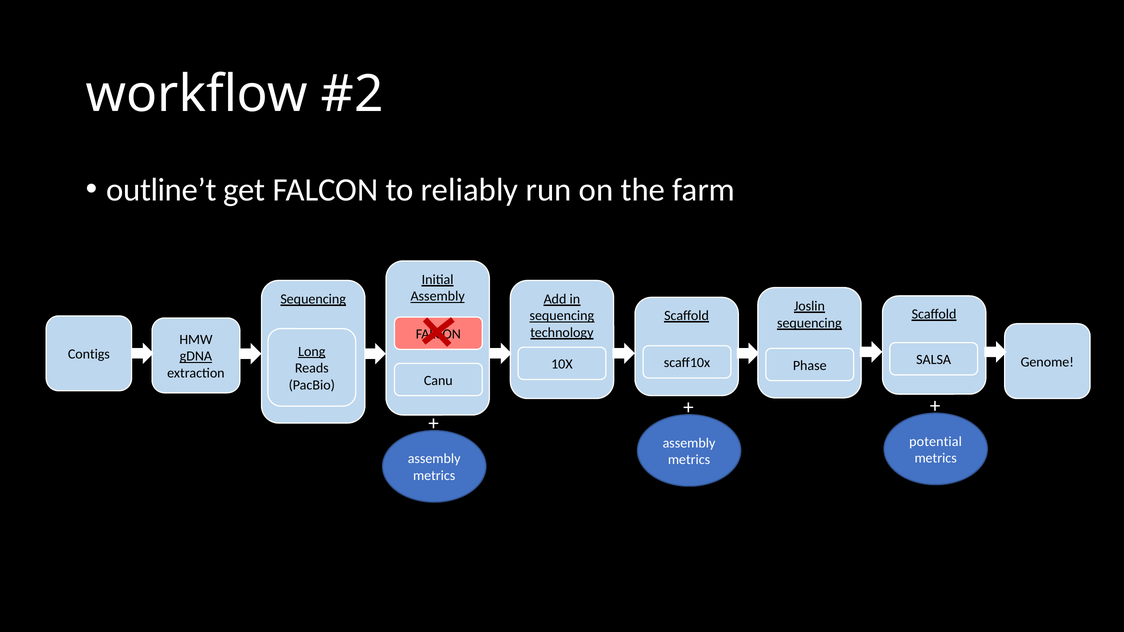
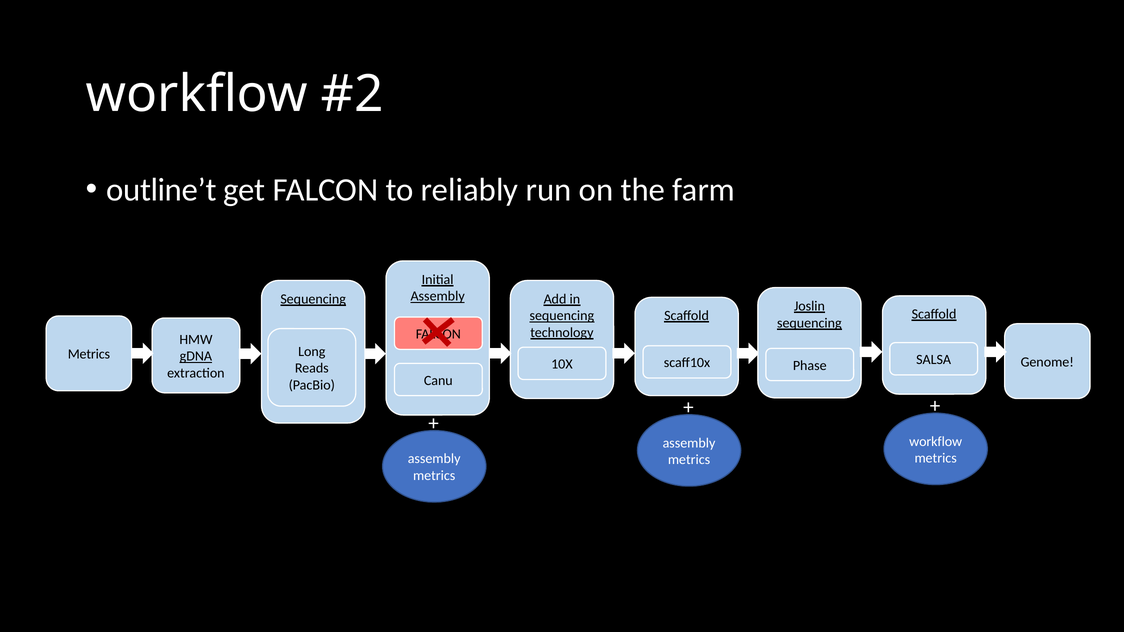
Long underline: present -> none
Contigs at (89, 354): Contigs -> Metrics
potential at (936, 442): potential -> workflow
